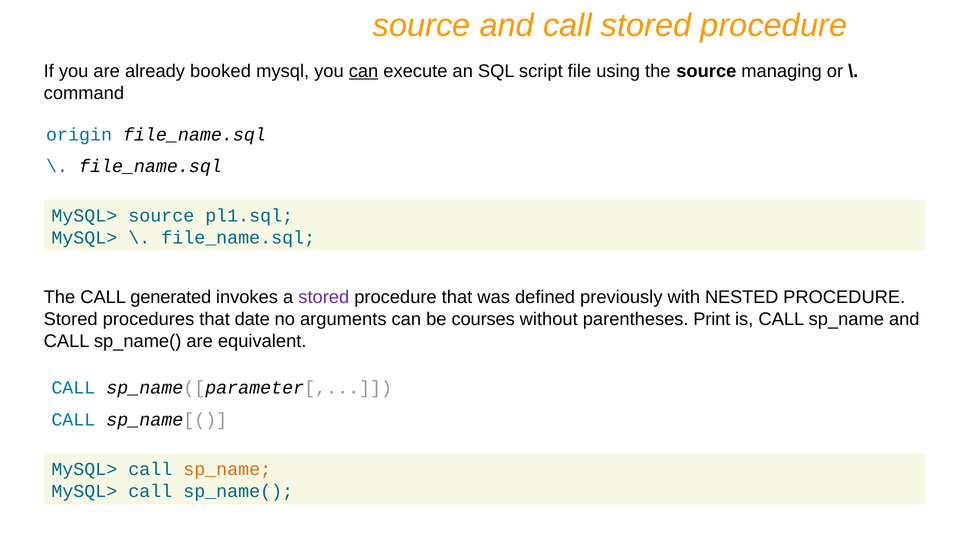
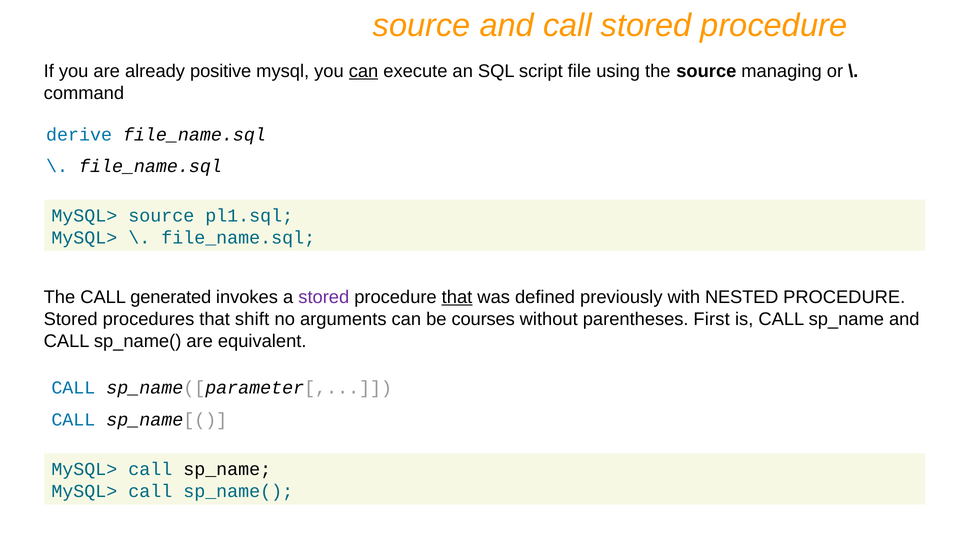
booked: booked -> positive
origin: origin -> derive
that at (457, 297) underline: none -> present
date: date -> shift
Print: Print -> First
sp_name at (227, 470) colour: orange -> black
